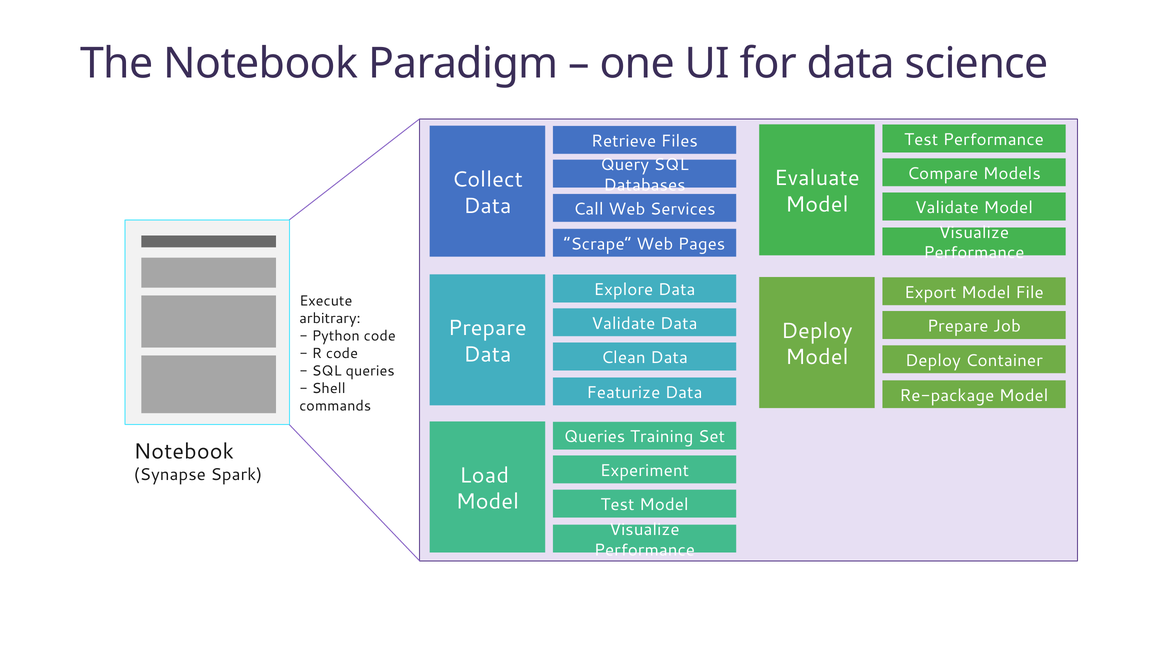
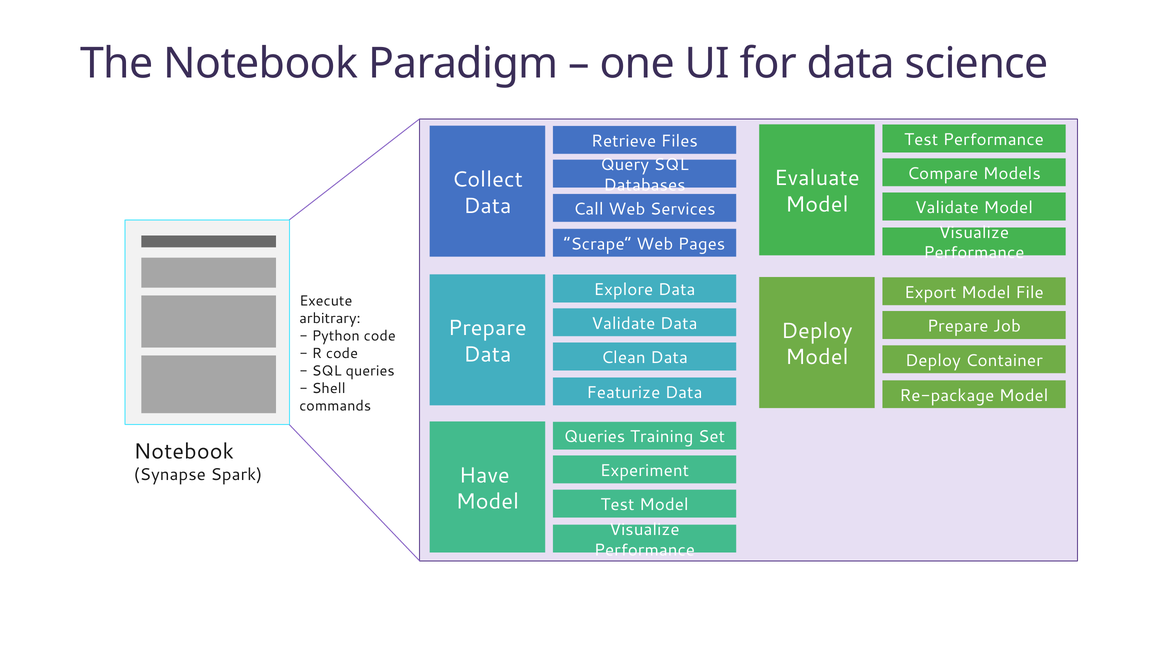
Load: Load -> Have
